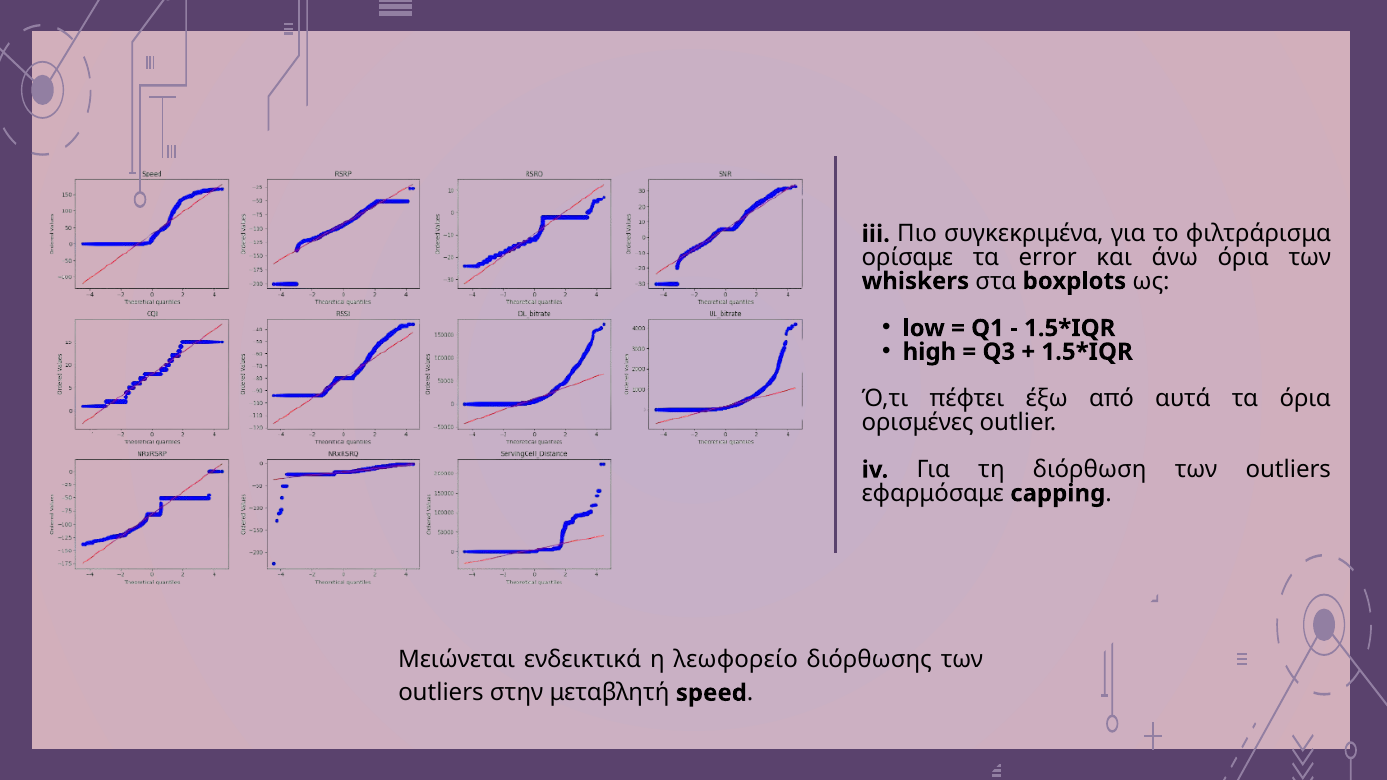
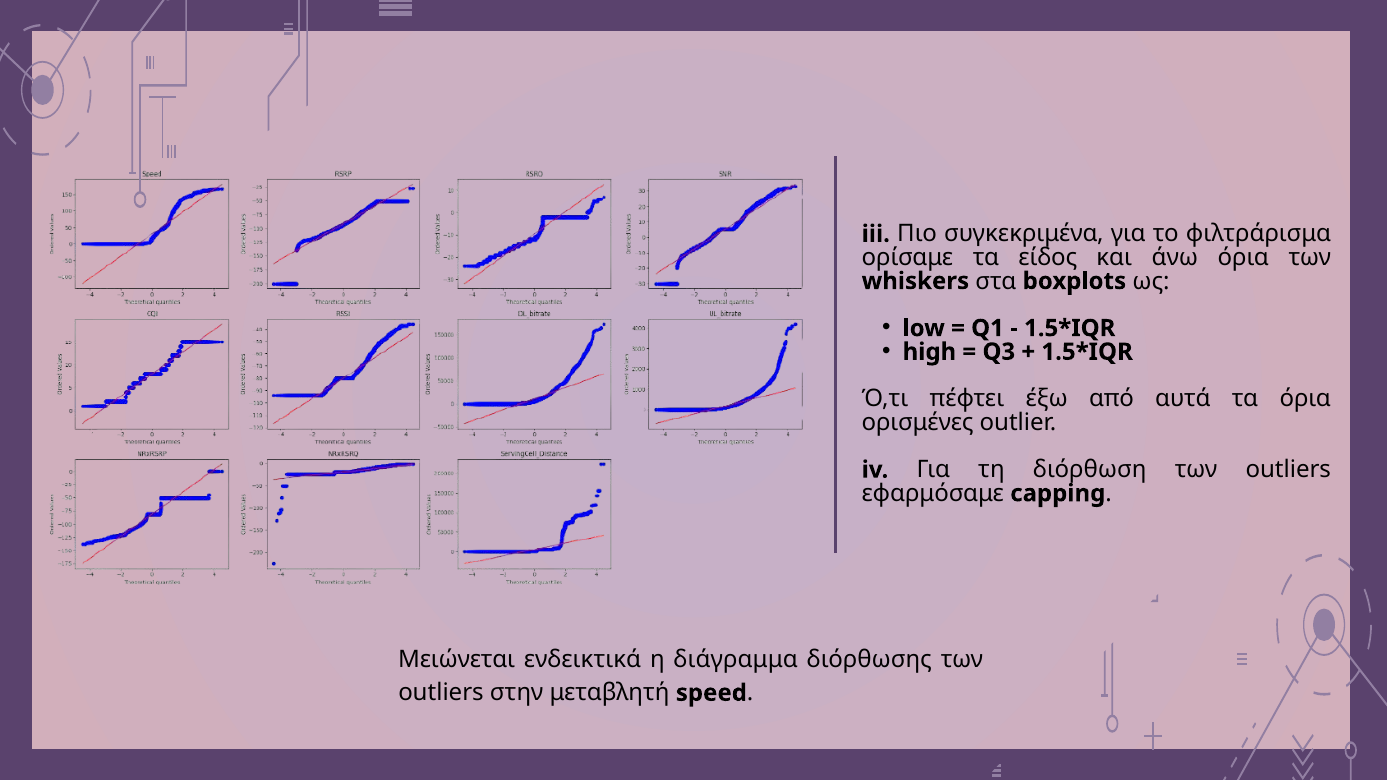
error: error -> είδος
λεωφορείο: λεωφορείο -> διάγραμμα
